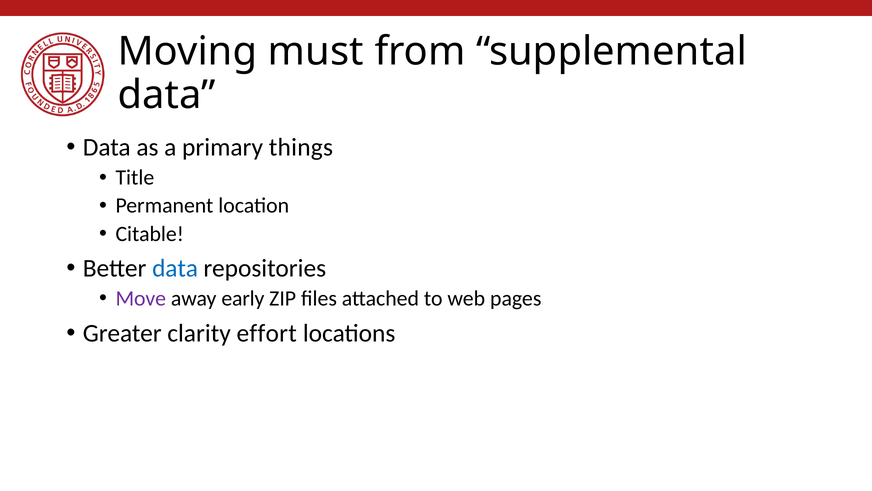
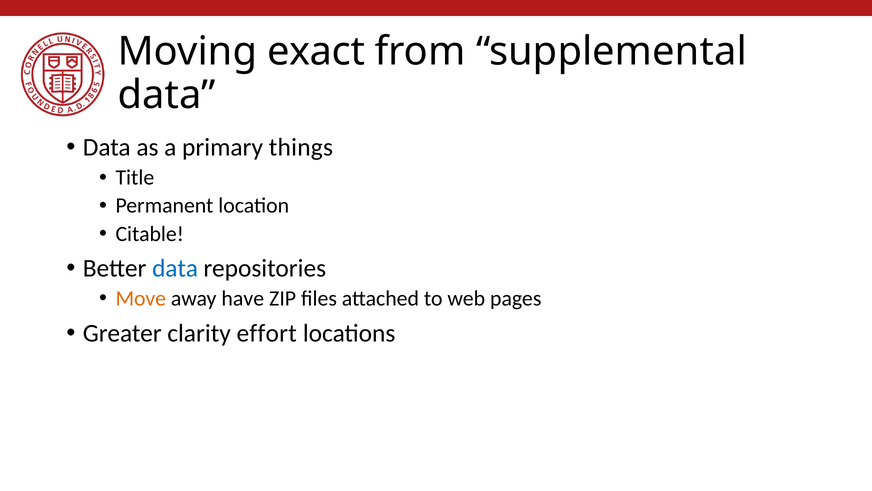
must: must -> exact
Move colour: purple -> orange
early: early -> have
